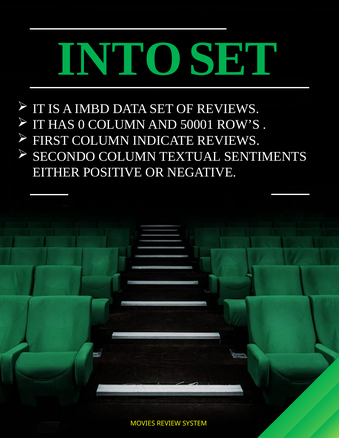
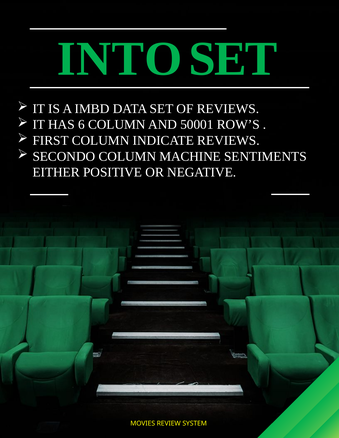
0: 0 -> 6
TEXTUAL: TEXTUAL -> MACHINE
